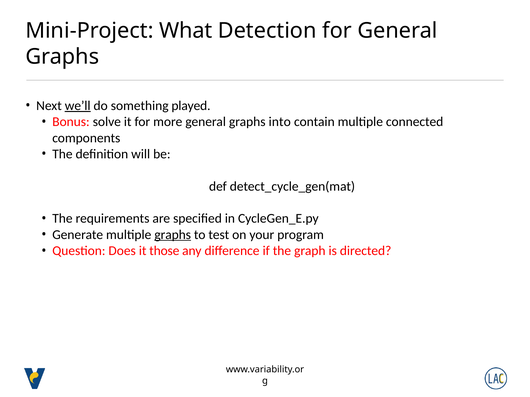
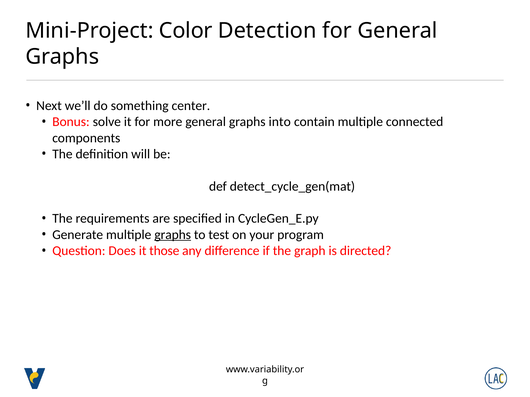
What: What -> Color
we’ll underline: present -> none
played: played -> center
